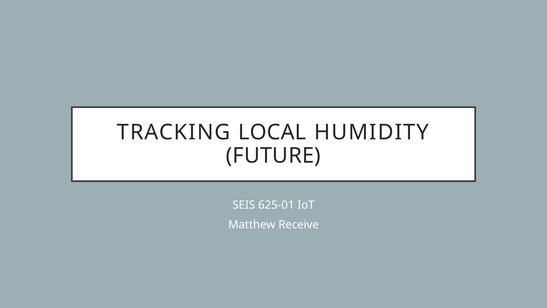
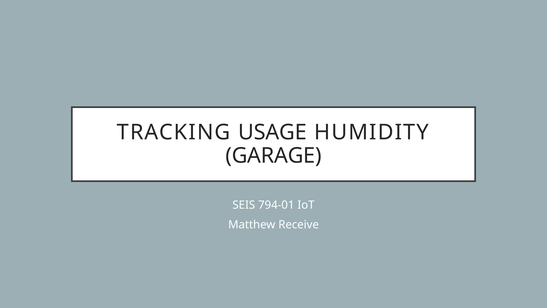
LOCAL: LOCAL -> USAGE
FUTURE: FUTURE -> GARAGE
625-01: 625-01 -> 794-01
